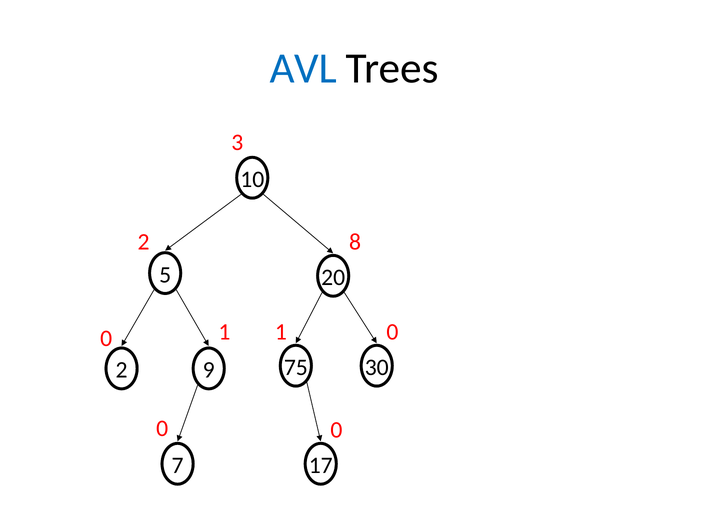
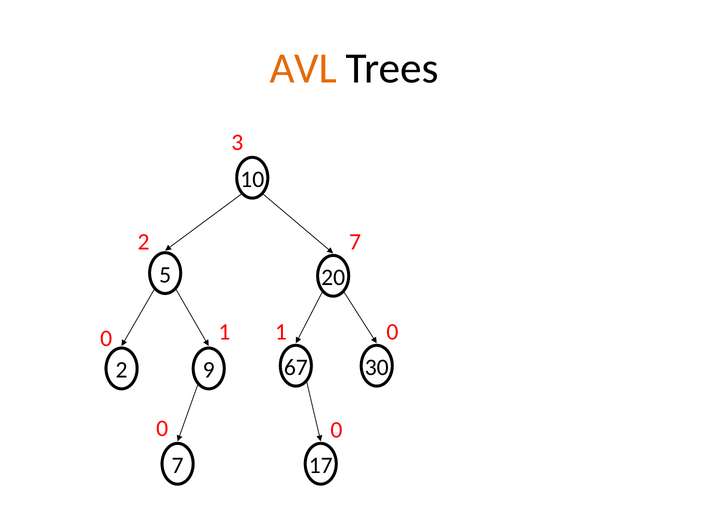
AVL colour: blue -> orange
2 8: 8 -> 7
75: 75 -> 67
